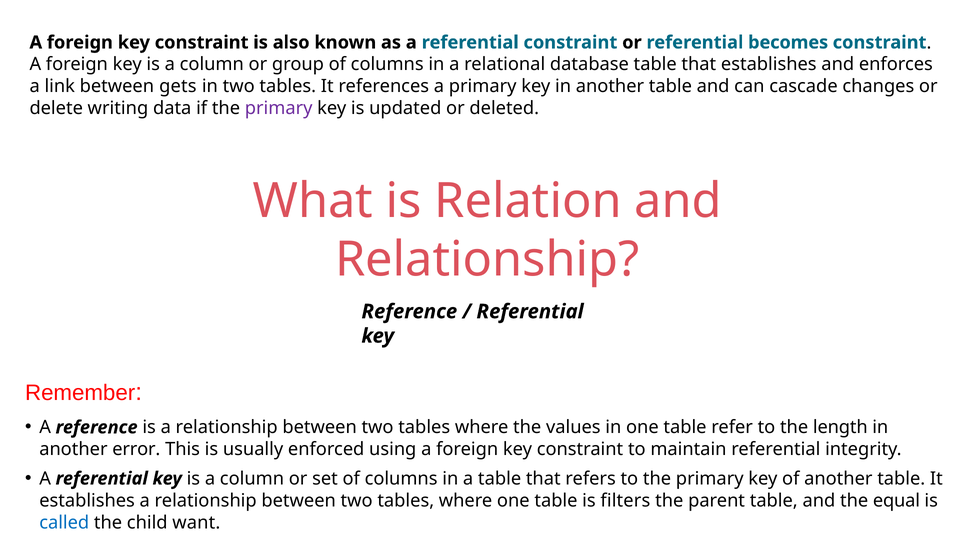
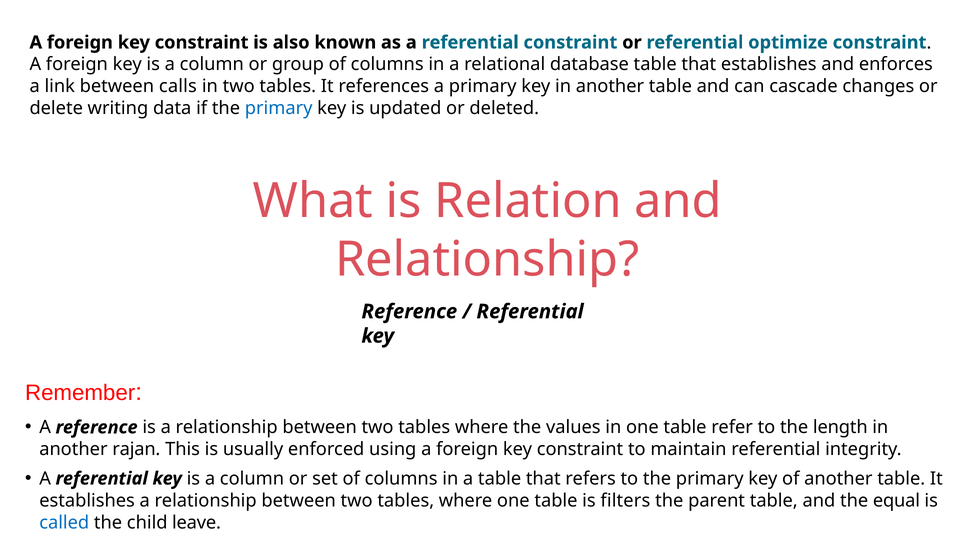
becomes: becomes -> optimize
gets: gets -> calls
primary at (279, 108) colour: purple -> blue
error: error -> rajan
want: want -> leave
